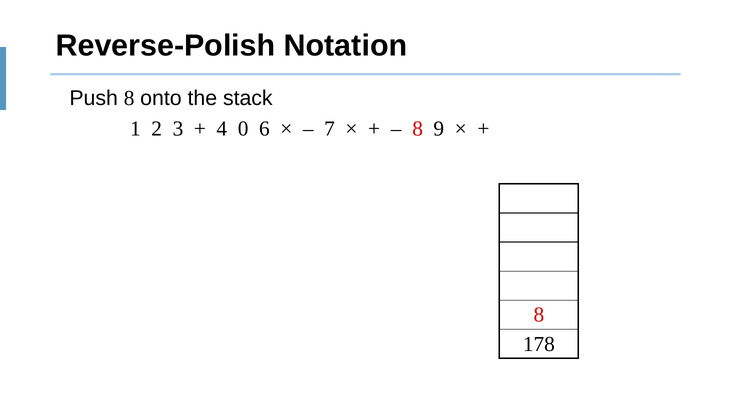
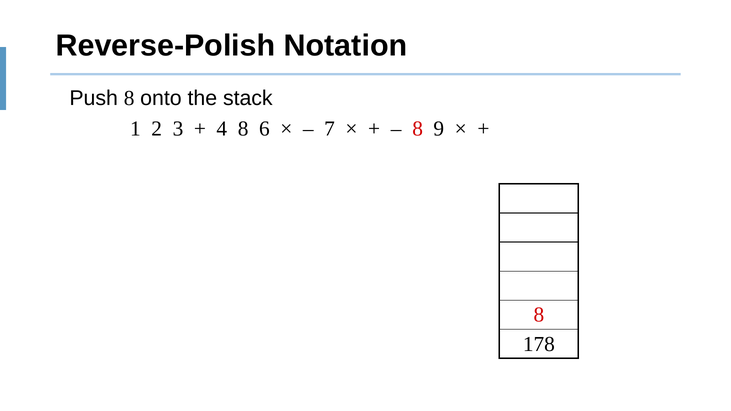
4 0: 0 -> 8
